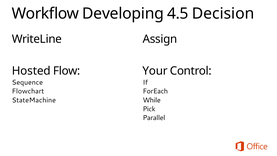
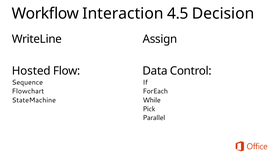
Developing: Developing -> Interaction
Your: Your -> Data
